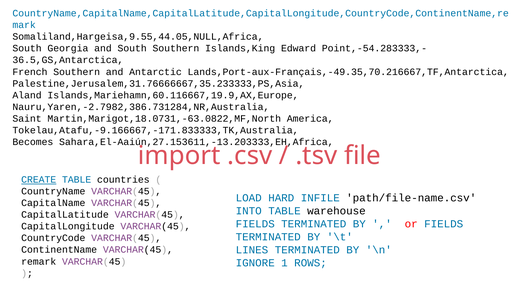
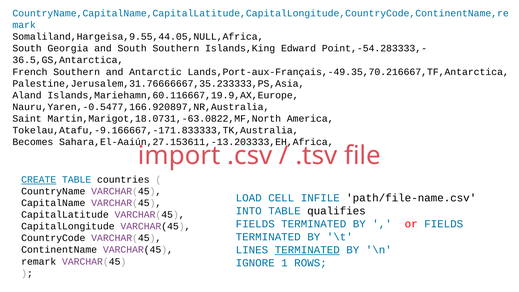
Nauru,Yaren,-2.7982,386.731284,NR,Australia: Nauru,Yaren,-2.7982,386.731284,NR,Australia -> Nauru,Yaren,-0.5477,166.920897,NR,Australia
HARD: HARD -> CELL
warehouse: warehouse -> qualifies
TERMINATED at (307, 250) underline: none -> present
